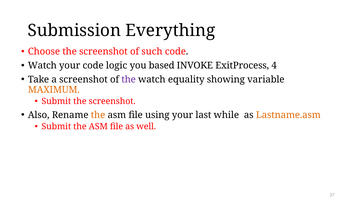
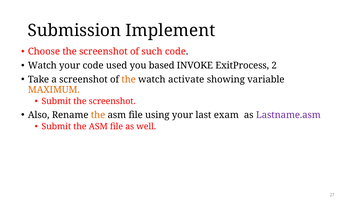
Everything: Everything -> Implement
logic: logic -> used
4: 4 -> 2
the at (129, 79) colour: purple -> orange
equality: equality -> activate
while: while -> exam
Lastname.asm colour: orange -> purple
